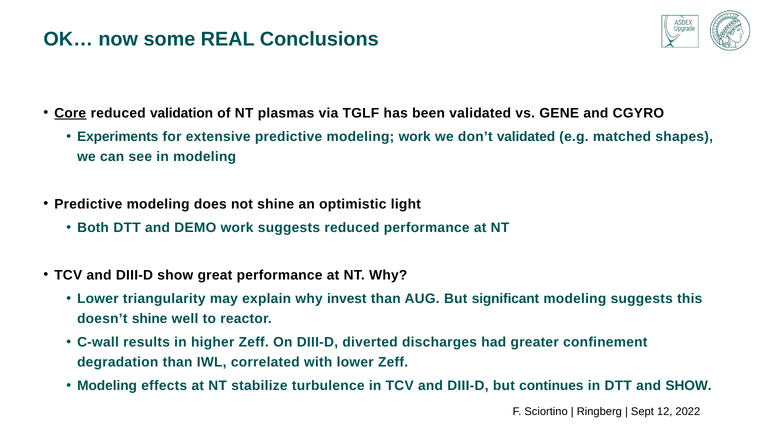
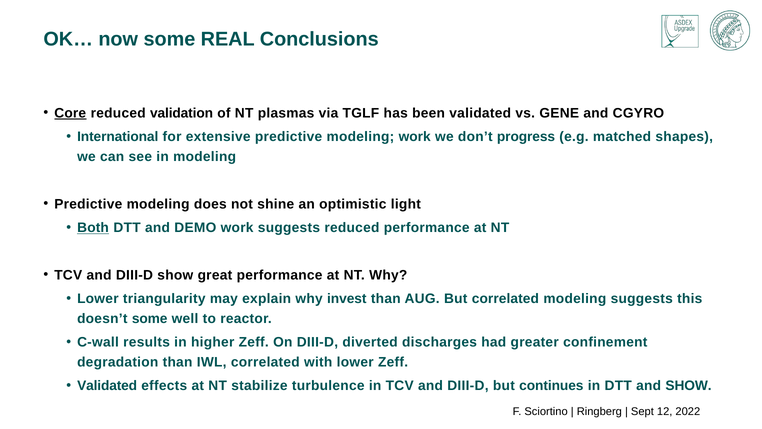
Experiments: Experiments -> International
don’t validated: validated -> progress
Both underline: none -> present
But significant: significant -> correlated
doesn’t shine: shine -> some
Modeling at (107, 385): Modeling -> Validated
